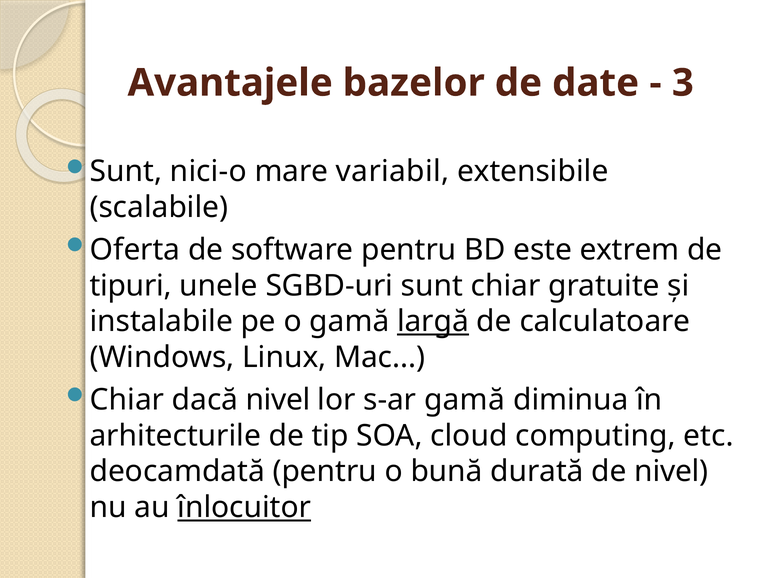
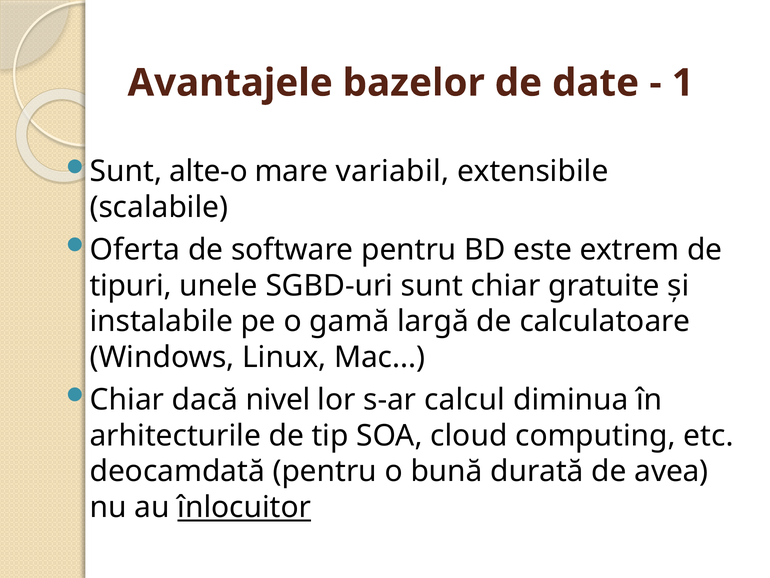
3: 3 -> 1
nici-o: nici-o -> alte-o
largă underline: present -> none
s-ar gamă: gamă -> calcul
de nivel: nivel -> avea
